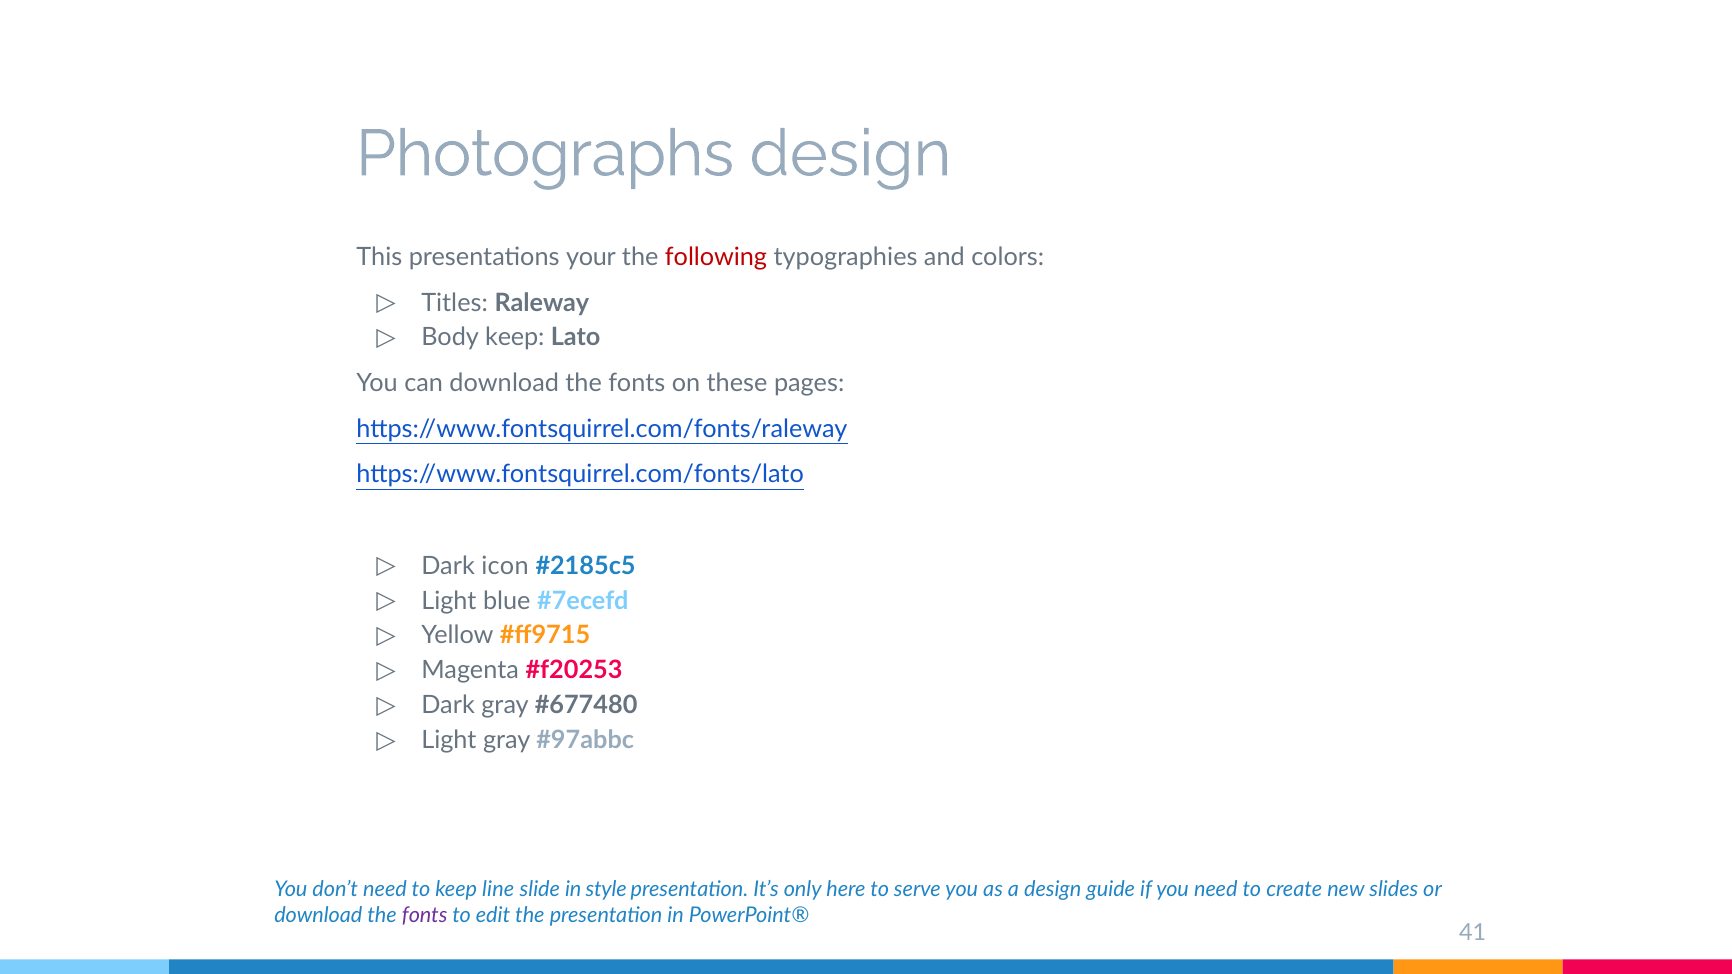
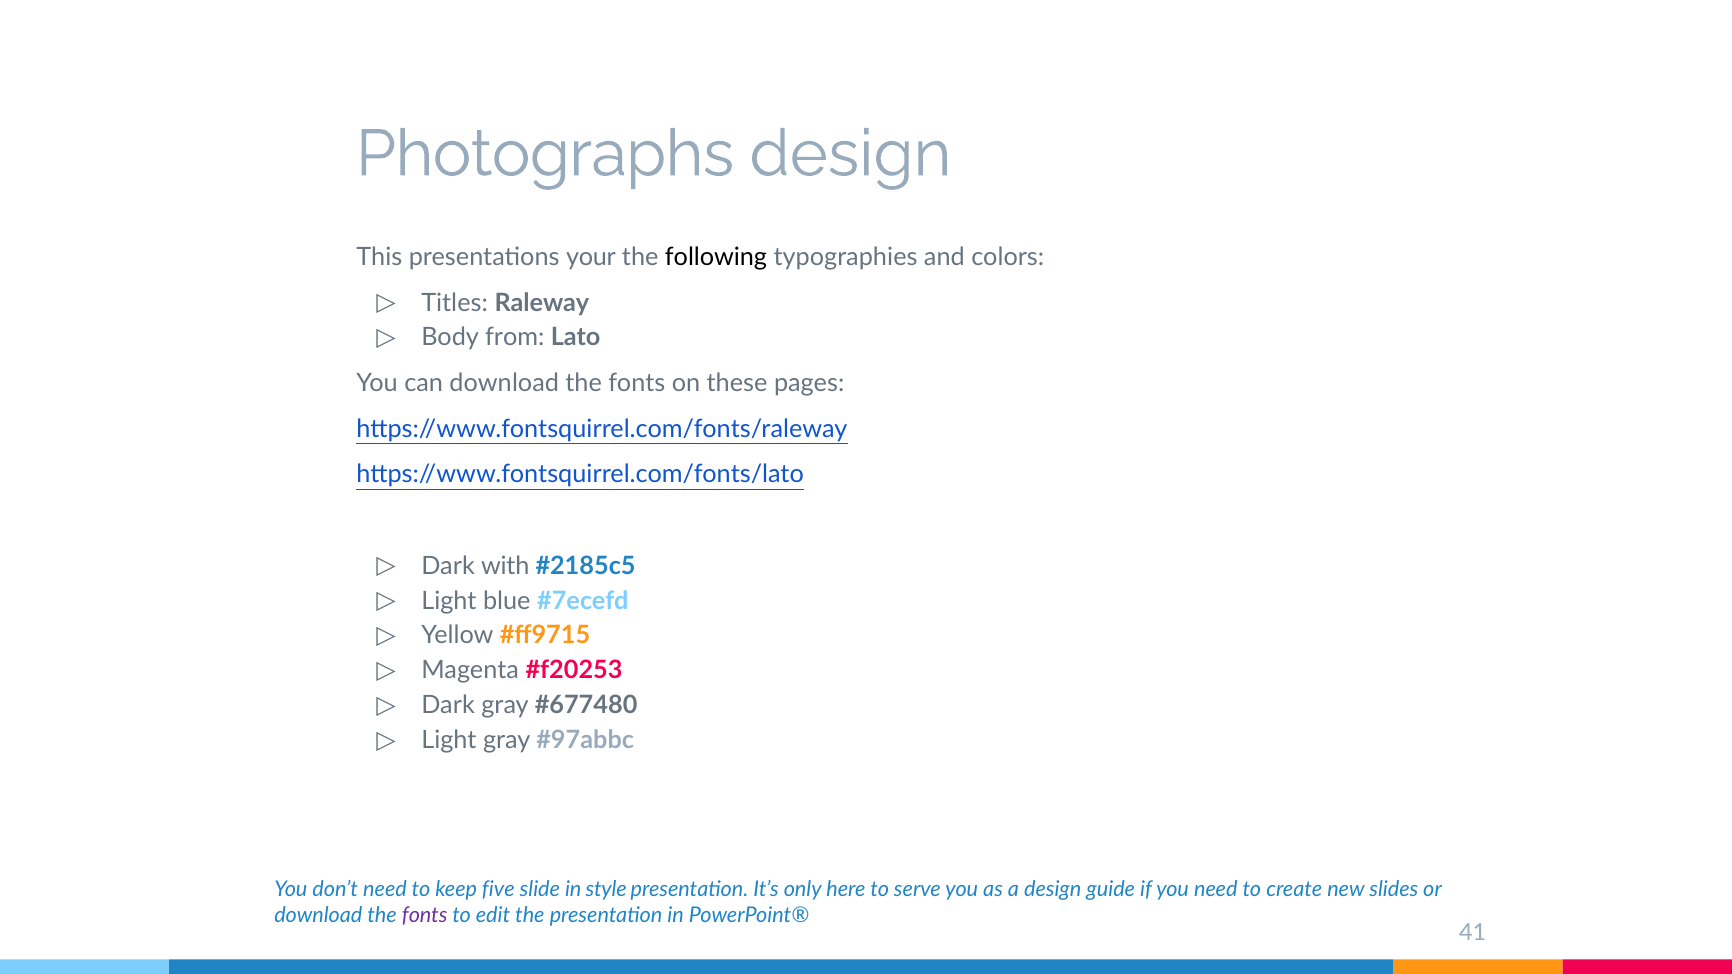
following colour: red -> black
Body keep: keep -> from
icon: icon -> with
line: line -> five
